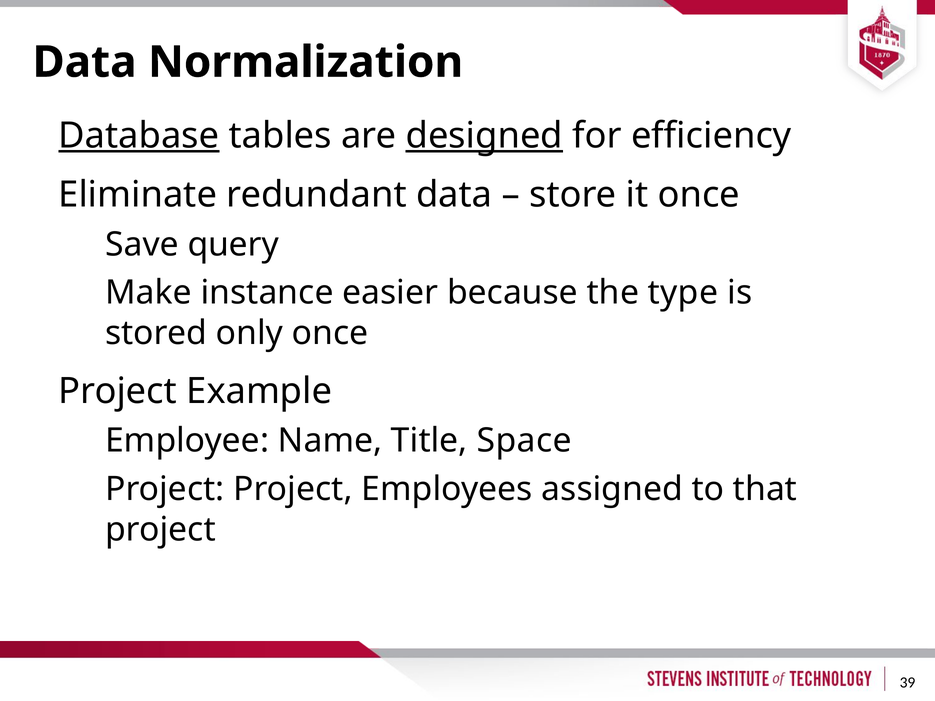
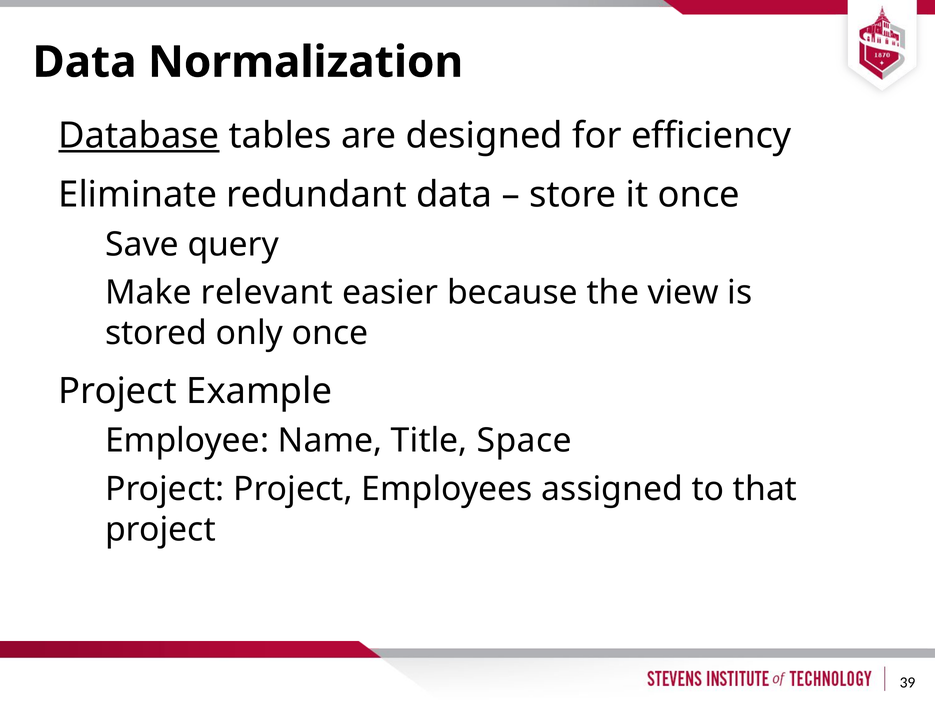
designed underline: present -> none
instance: instance -> relevant
type: type -> view
